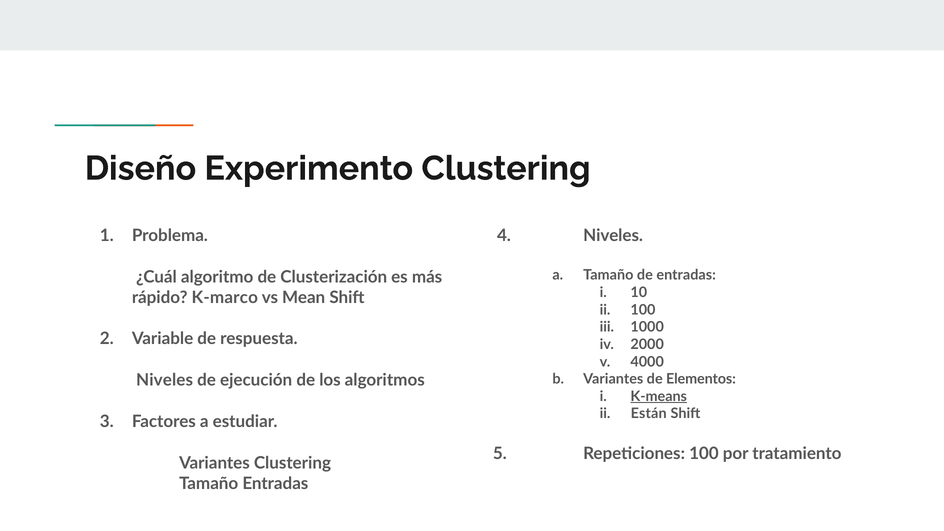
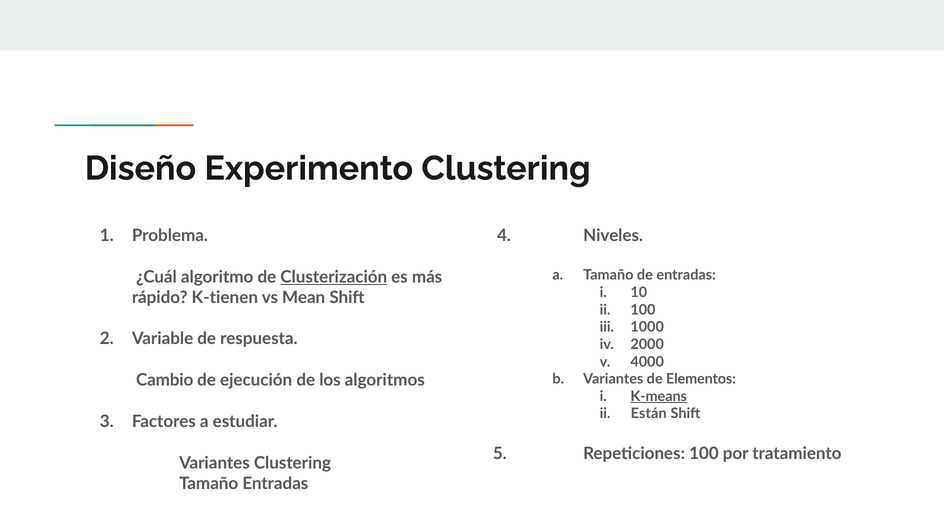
Clusterización underline: none -> present
K-marco: K-marco -> K-tienen
Niveles at (165, 380): Niveles -> Cambio
